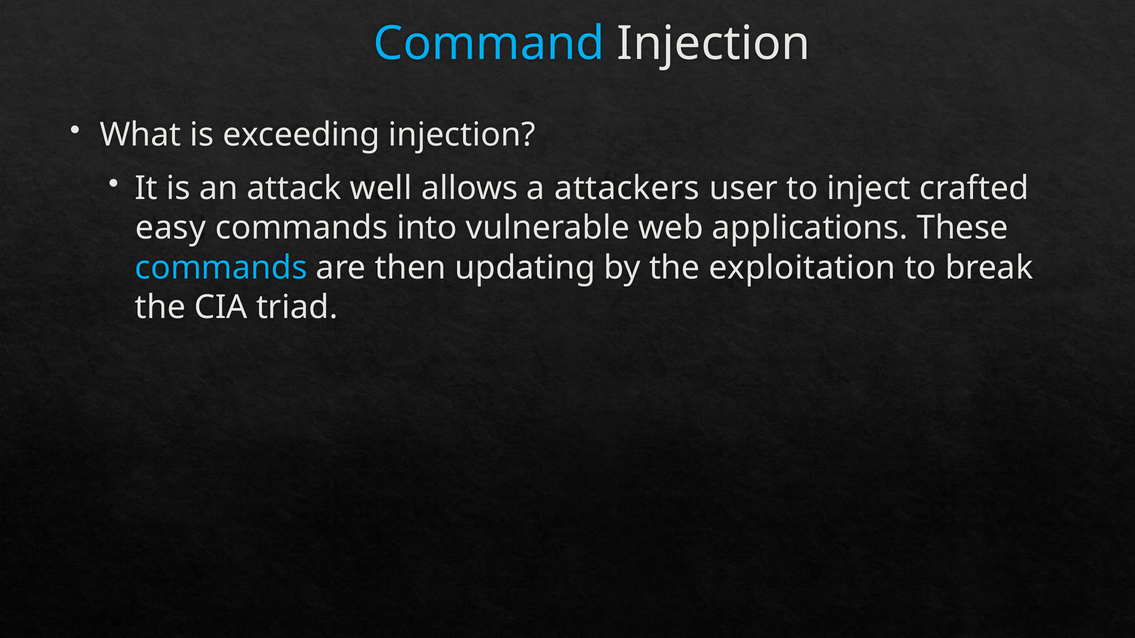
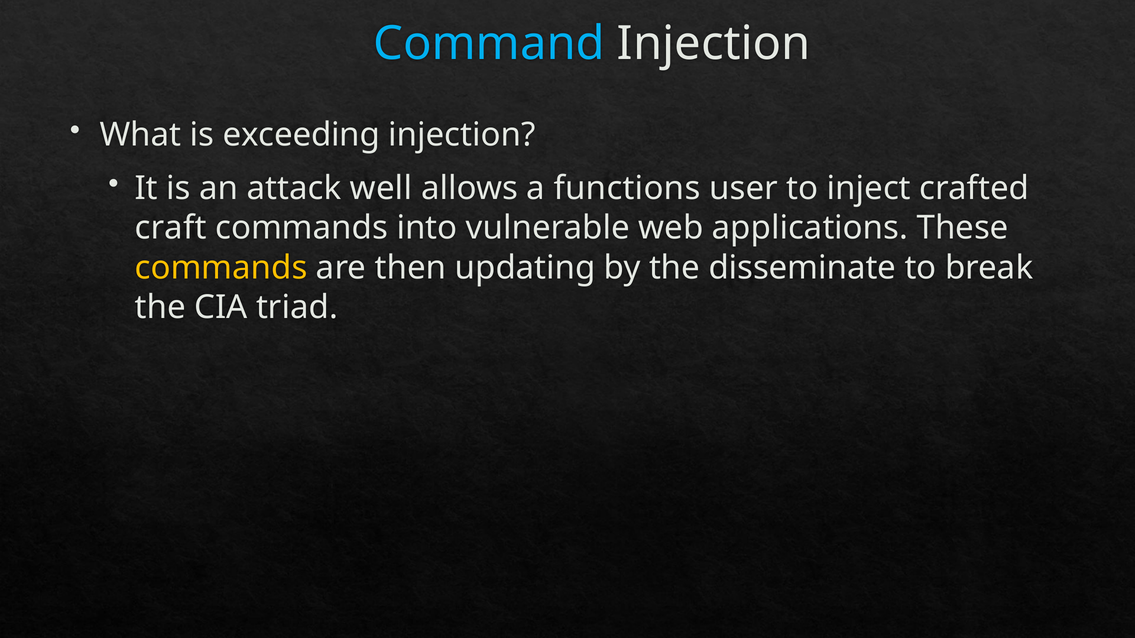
attackers: attackers -> functions
easy: easy -> craft
commands at (221, 268) colour: light blue -> yellow
exploitation: exploitation -> disseminate
